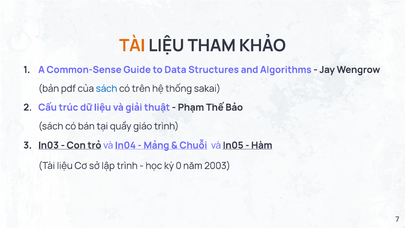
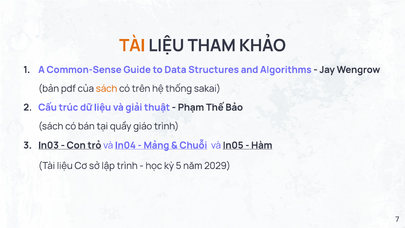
sách at (106, 89) colour: blue -> orange
0: 0 -> 5
2003: 2003 -> 2029
